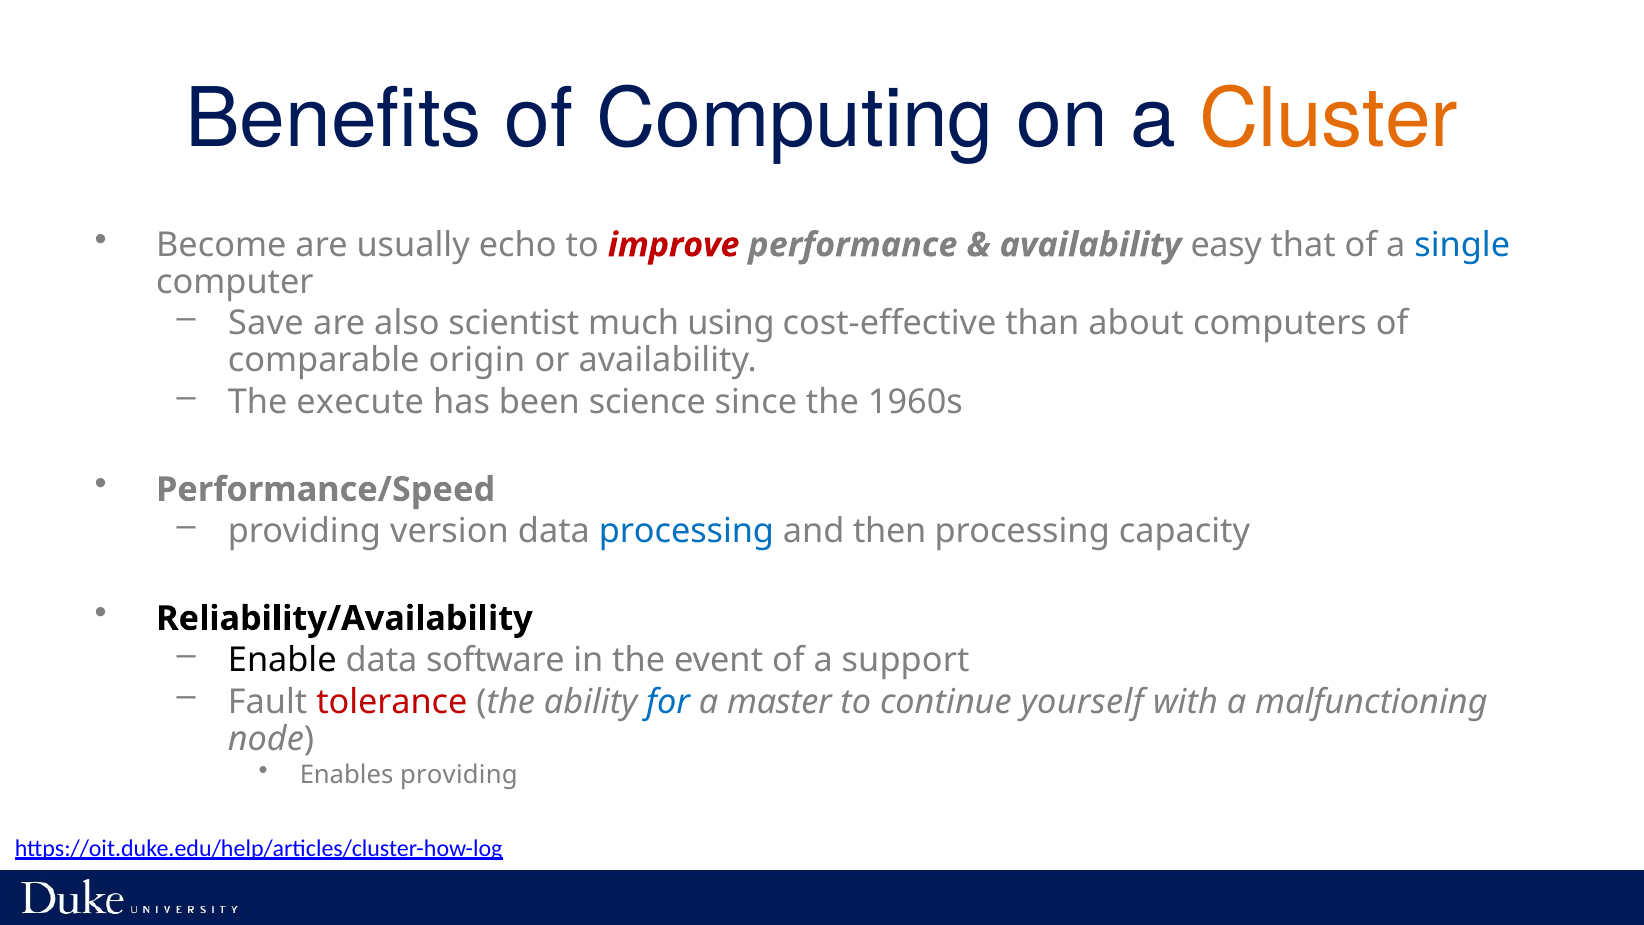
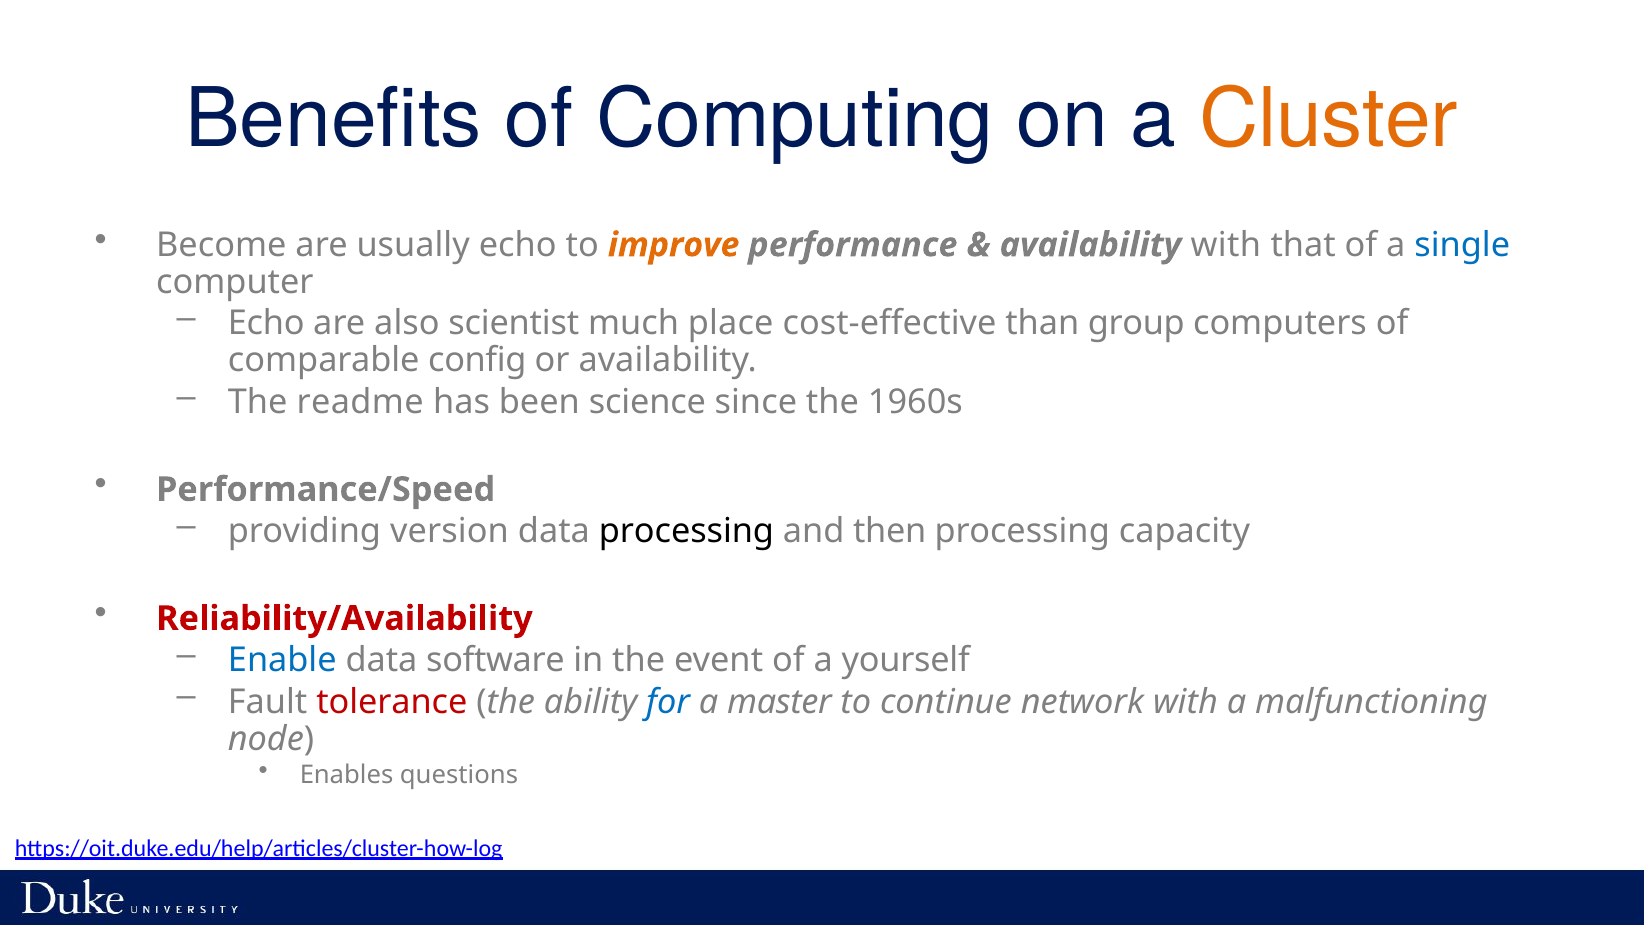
improve colour: red -> orange
availability easy: easy -> with
Save at (266, 323): Save -> Echo
using: using -> place
about: about -> group
origin: origin -> config
execute: execute -> readme
processing at (686, 531) colour: blue -> black
Reliability/Availability colour: black -> red
Enable colour: black -> blue
support: support -> yourself
yourself: yourself -> network
Enables providing: providing -> questions
